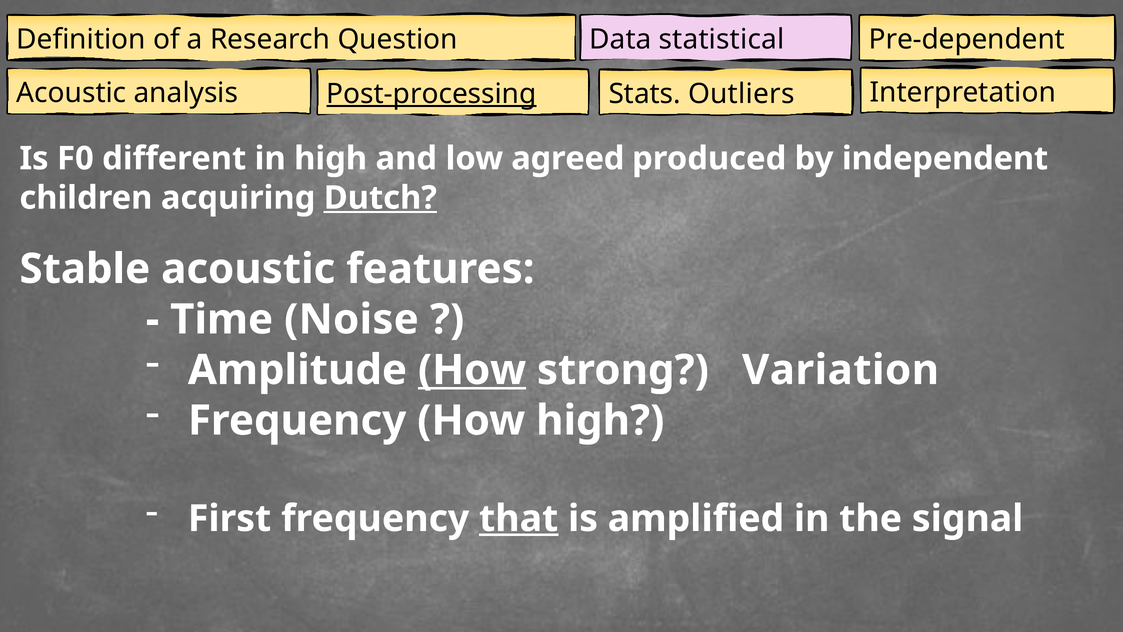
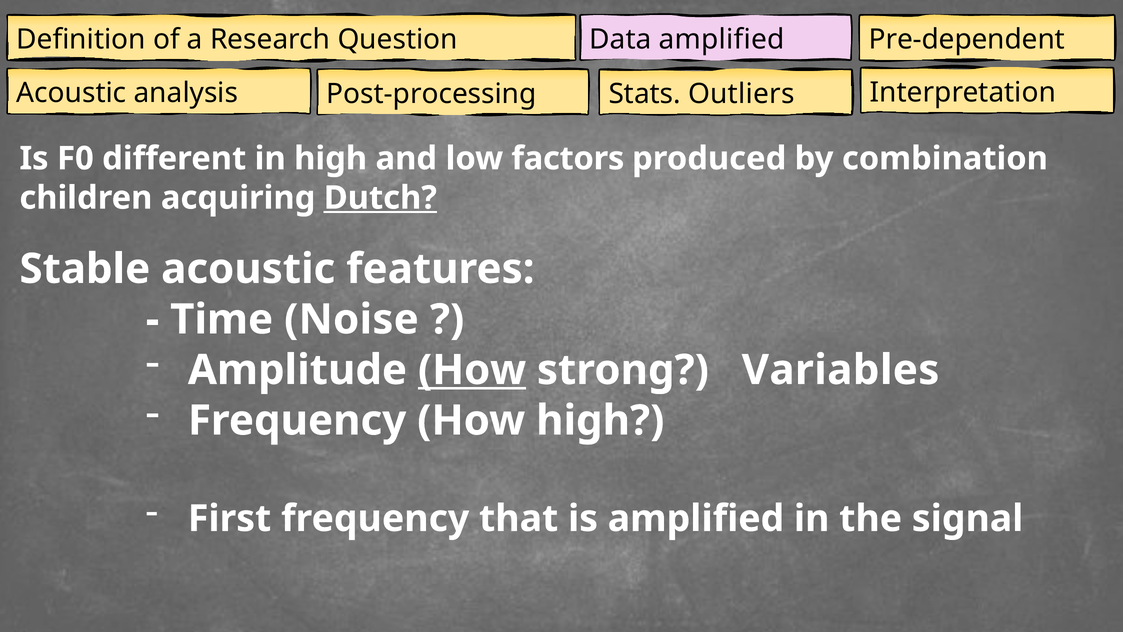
Data statistical: statistical -> amplified
Post-processing underline: present -> none
agreed: agreed -> factors
independent: independent -> combination
Variation: Variation -> Variables
that underline: present -> none
